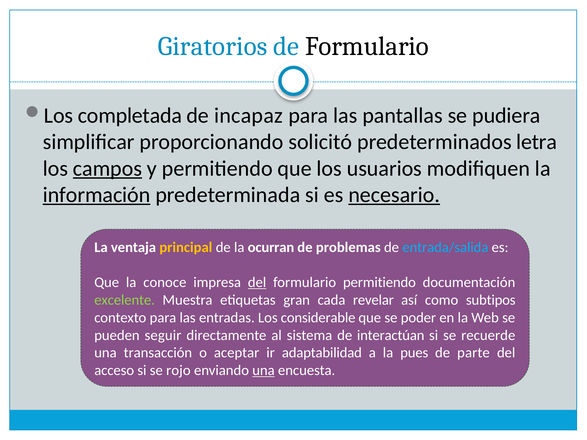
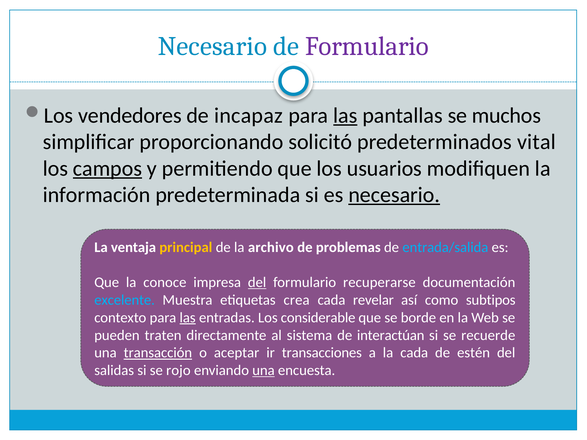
Giratorios at (213, 46): Giratorios -> Necesario
Formulario at (367, 46) colour: black -> purple
completada: completada -> vendedores
las at (345, 116) underline: none -> present
pudiera: pudiera -> muchos
letra: letra -> vital
información underline: present -> none
ocurran: ocurran -> archivo
formulario permitiendo: permitiendo -> recuperarse
excelente colour: light green -> light blue
gran: gran -> crea
las at (188, 318) underline: none -> present
poder: poder -> borde
seguir: seguir -> traten
transacción underline: none -> present
adaptabilidad: adaptabilidad -> transacciones
la pues: pues -> cada
parte: parte -> estén
acceso: acceso -> salidas
